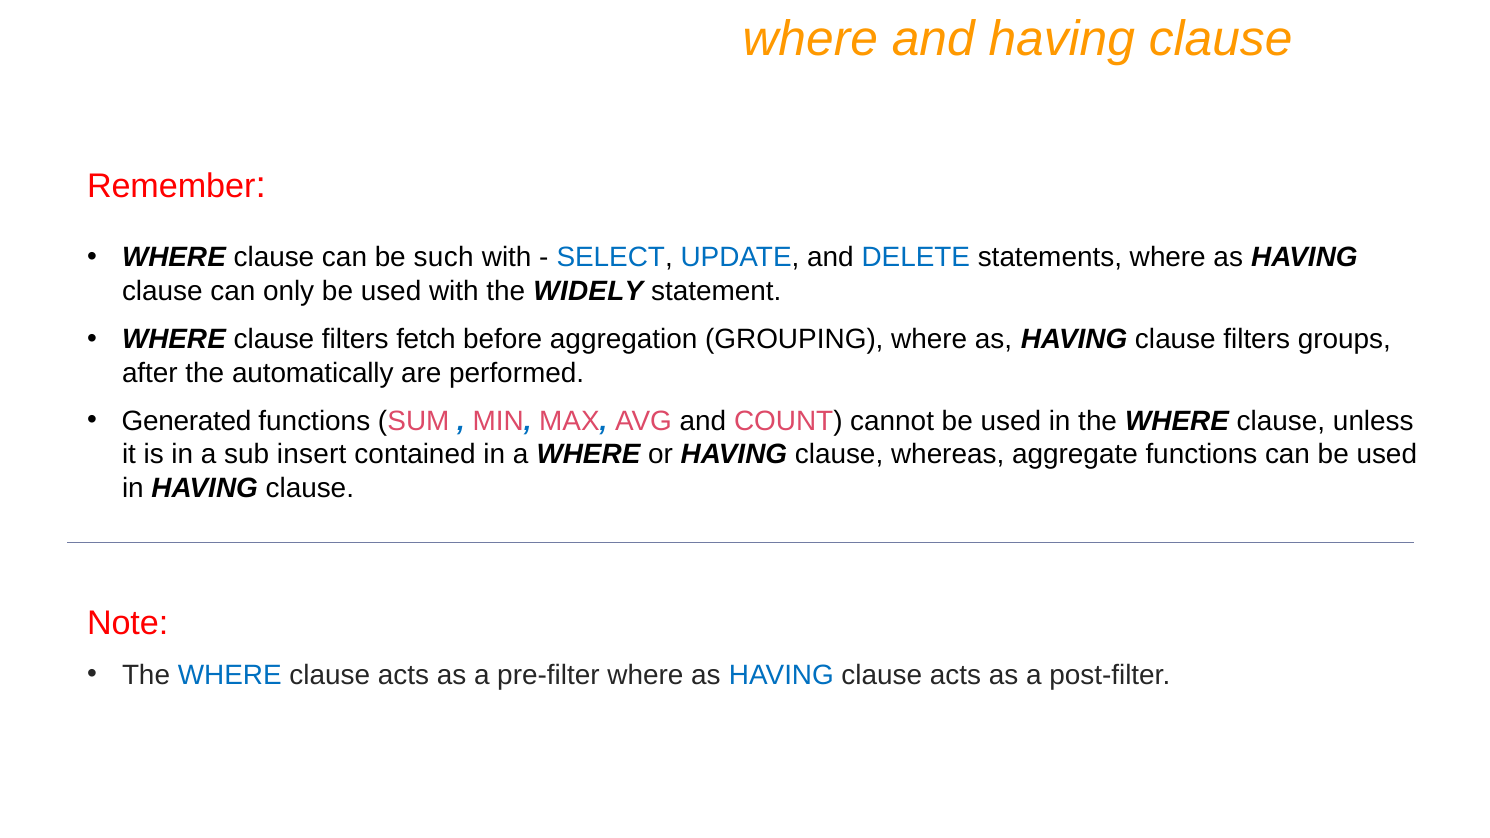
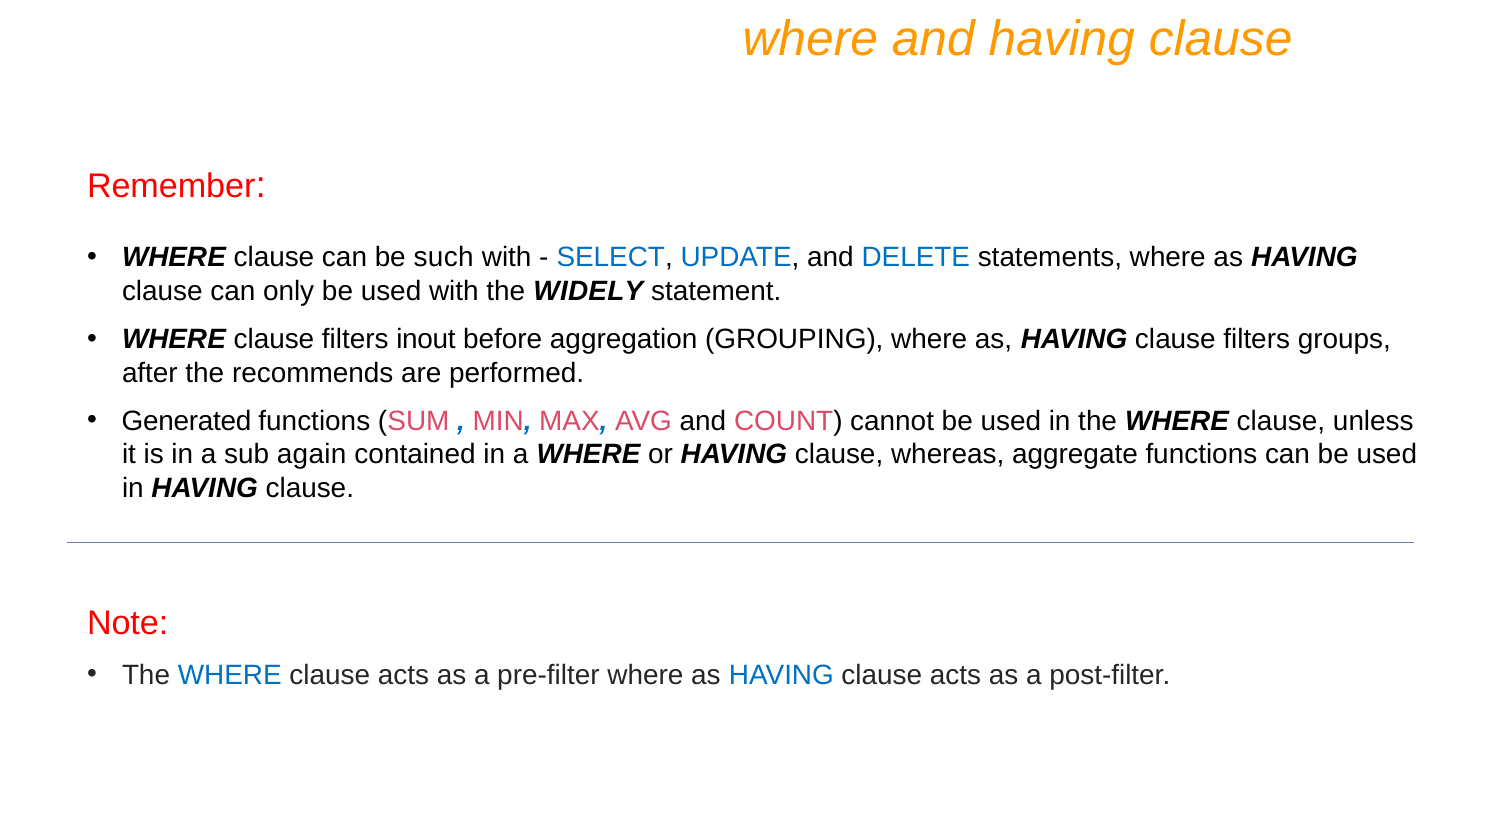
fetch: fetch -> inout
automatically: automatically -> recommends
insert: insert -> again
